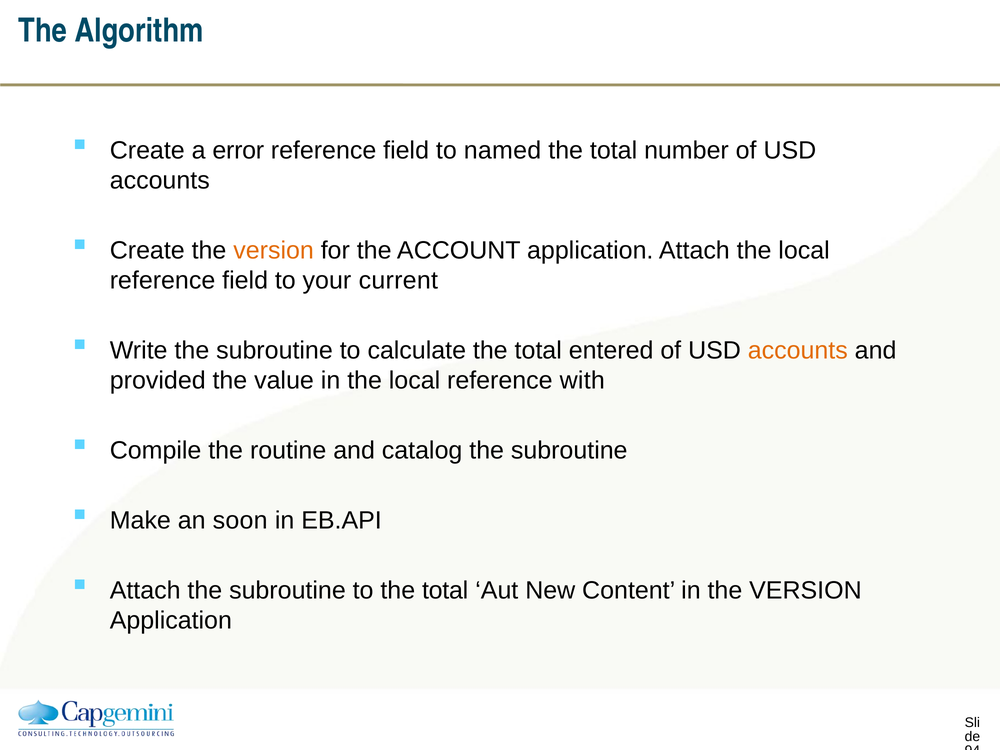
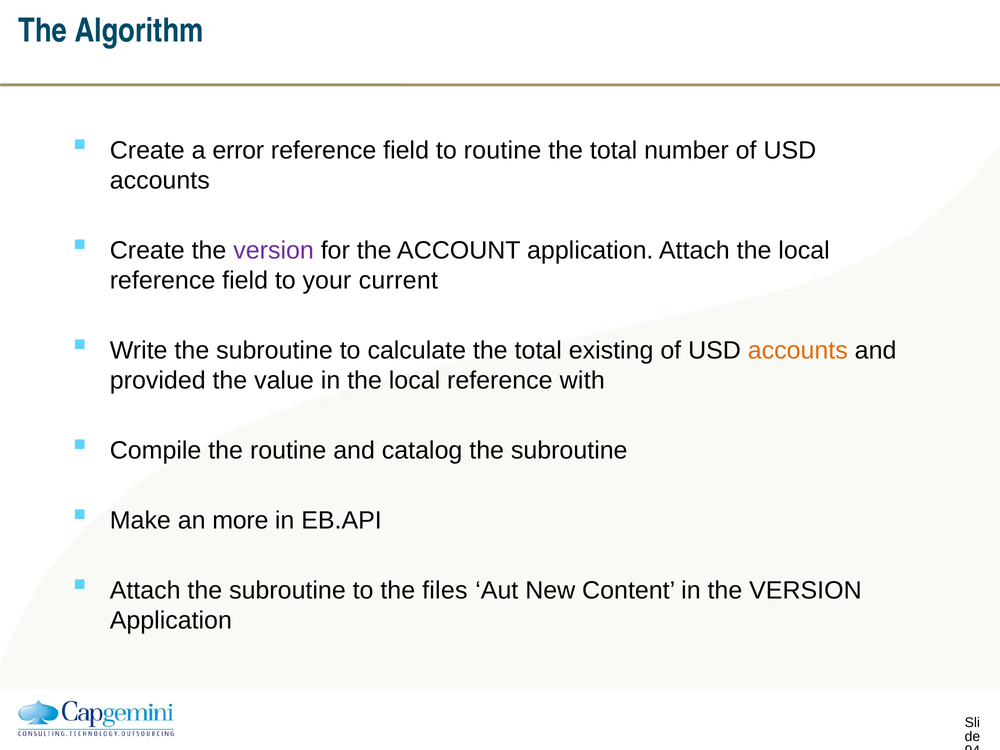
to named: named -> routine
version at (274, 250) colour: orange -> purple
entered: entered -> existing
soon: soon -> more
to the total: total -> files
